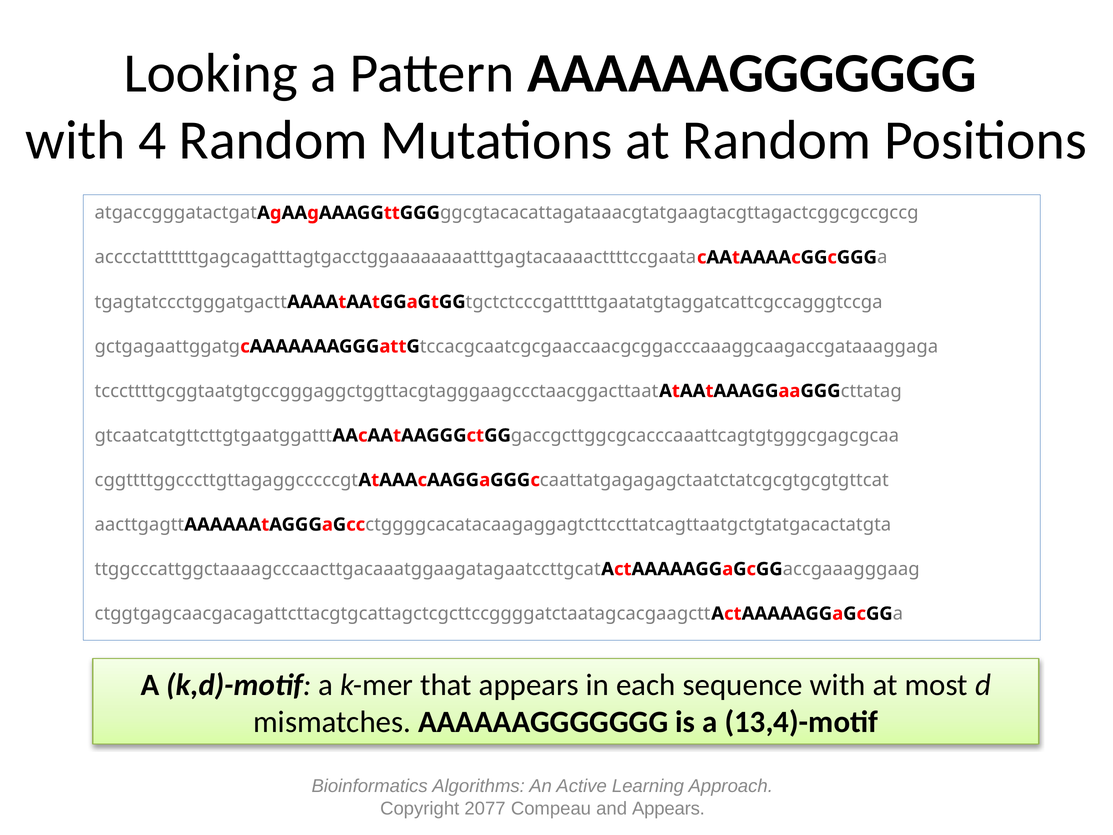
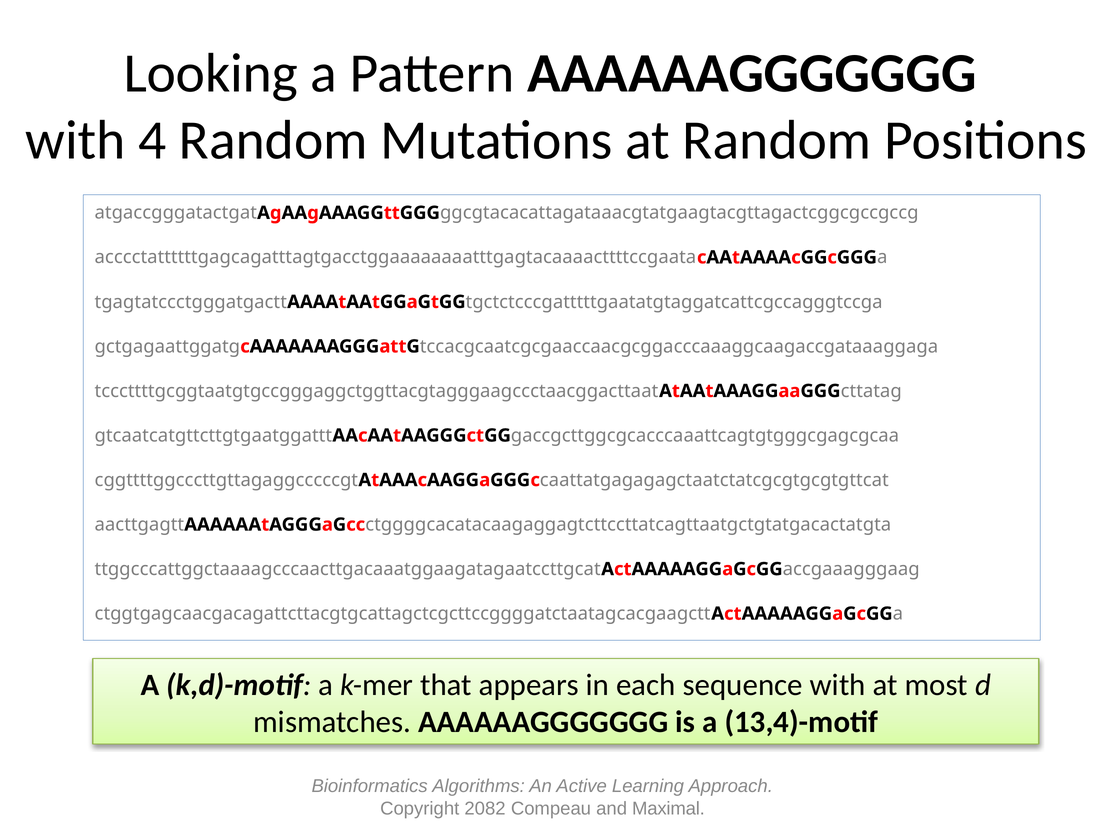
2077: 2077 -> 2082
and Appears: Appears -> Maximal
